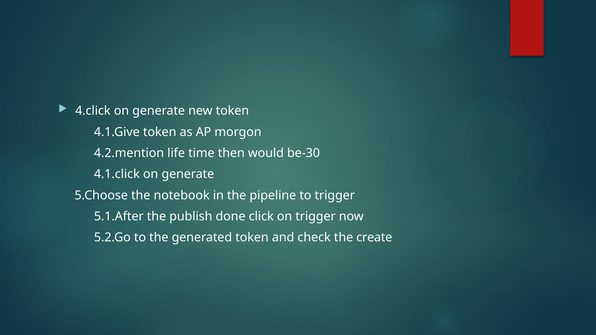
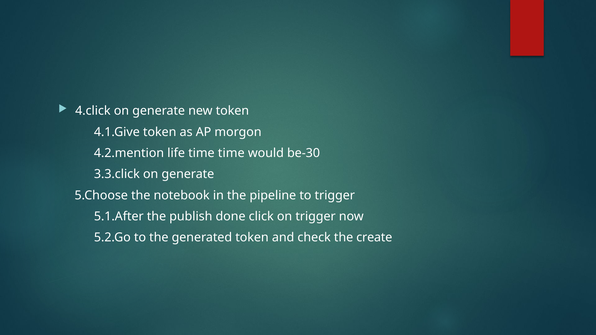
time then: then -> time
4.1.click: 4.1.click -> 3.3.click
